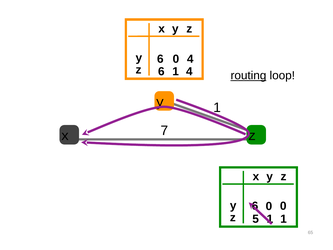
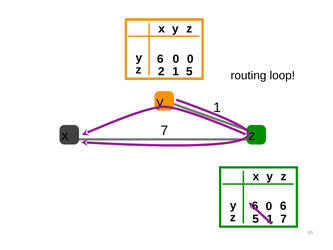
0 4: 4 -> 0
z 6: 6 -> 2
1 4: 4 -> 5
routing underline: present -> none
0 at (283, 206): 0 -> 6
1 at (284, 219): 1 -> 7
